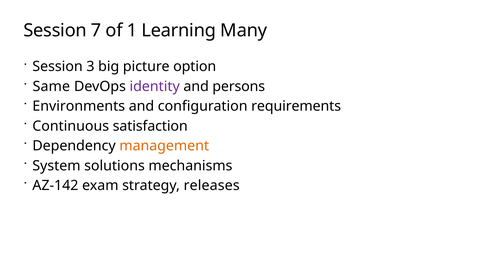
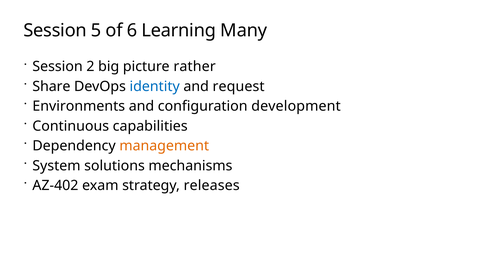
7: 7 -> 5
1: 1 -> 6
3: 3 -> 2
option: option -> rather
Same: Same -> Share
identity colour: purple -> blue
persons: persons -> request
requirements: requirements -> development
satisfaction: satisfaction -> capabilities
AZ-142: AZ-142 -> AZ-402
